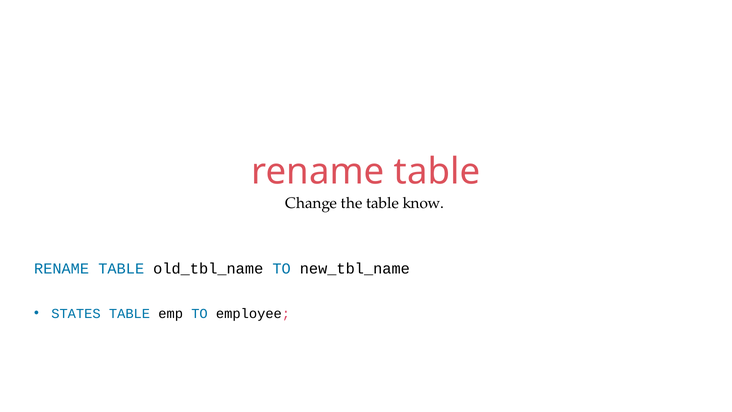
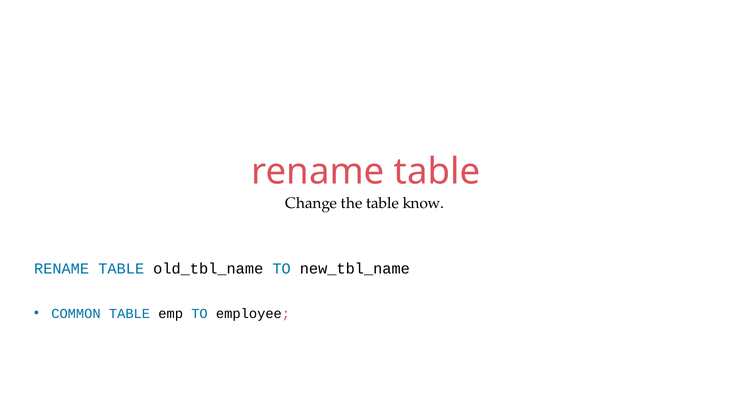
STATES: STATES -> COMMON
